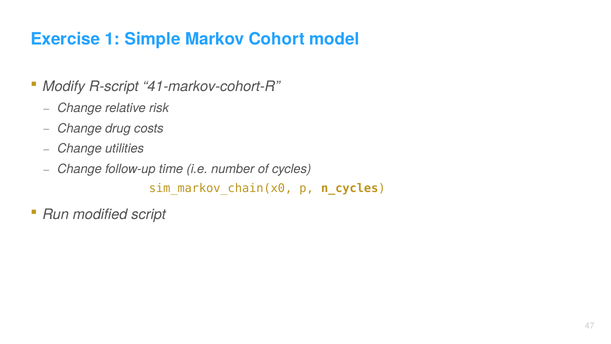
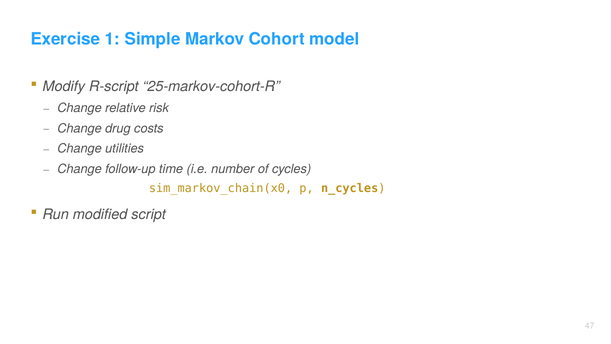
41-markov-cohort-R: 41-markov-cohort-R -> 25-markov-cohort-R
